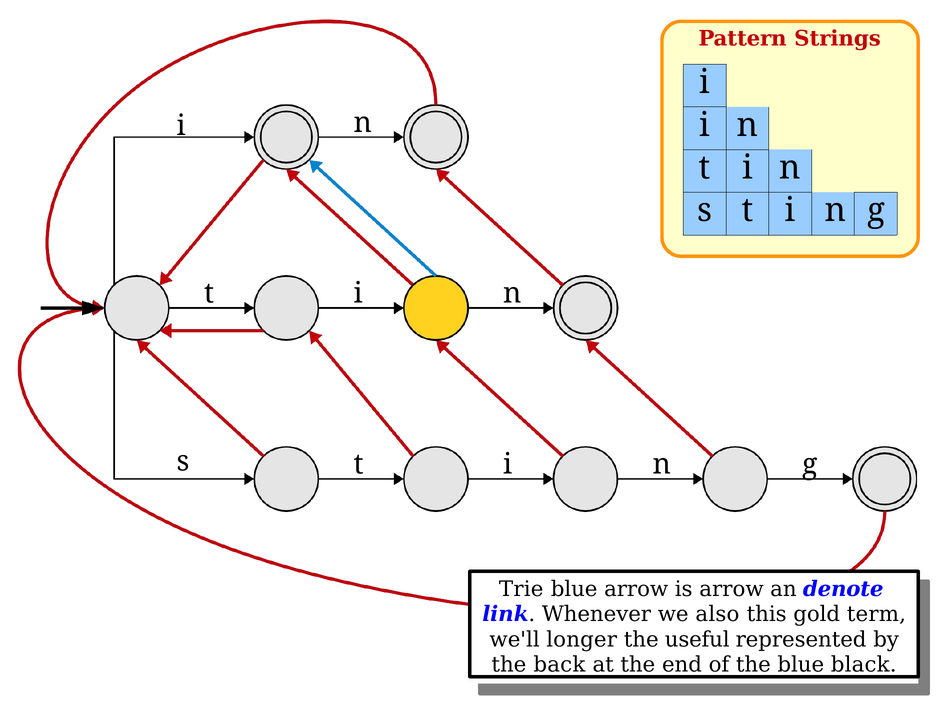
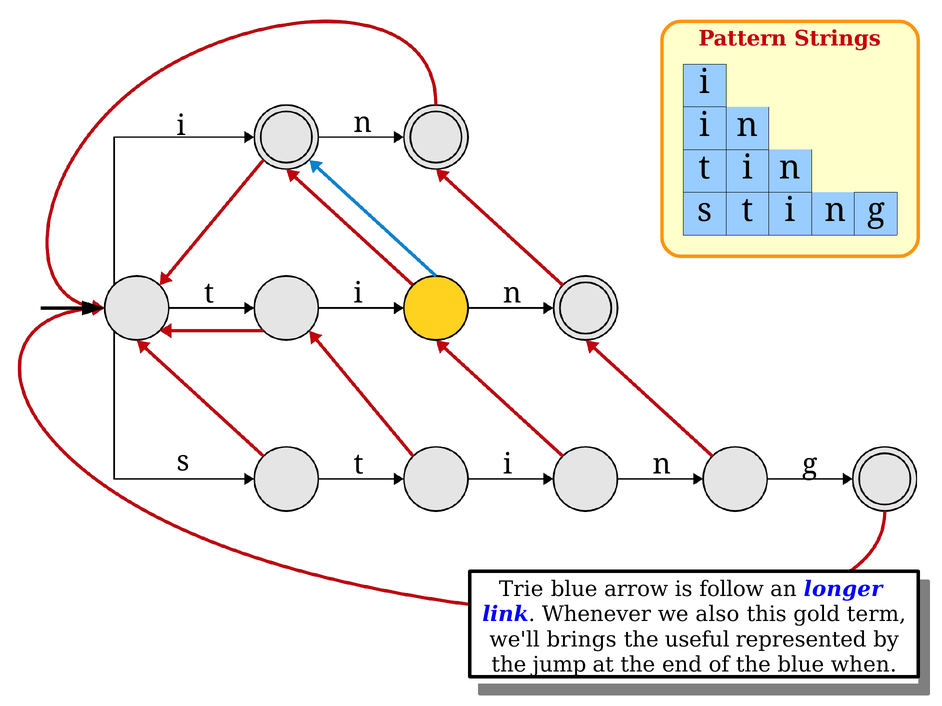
is arrow: arrow -> follow
denote: denote -> longer
longer: longer -> brings
back: back -> jump
black: black -> when
